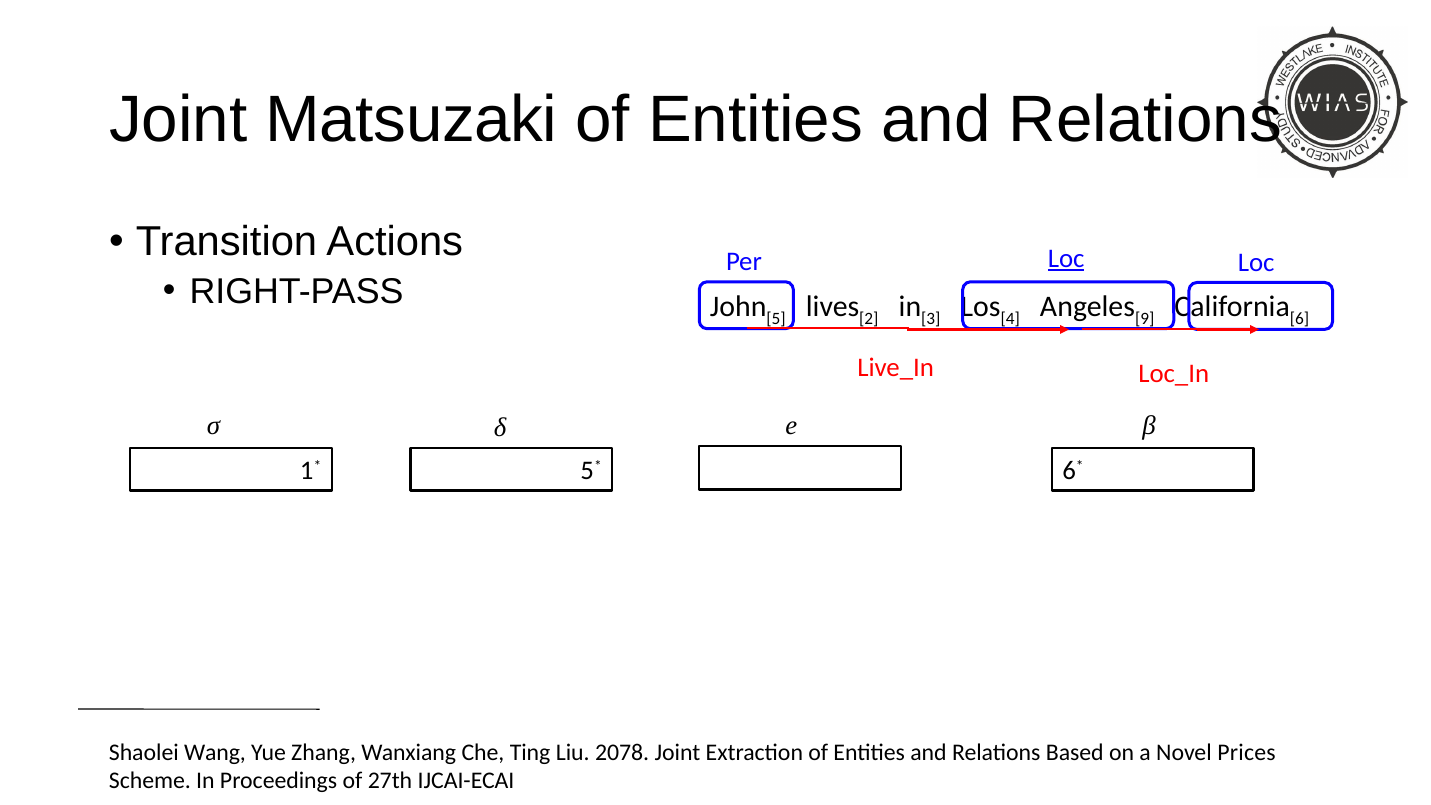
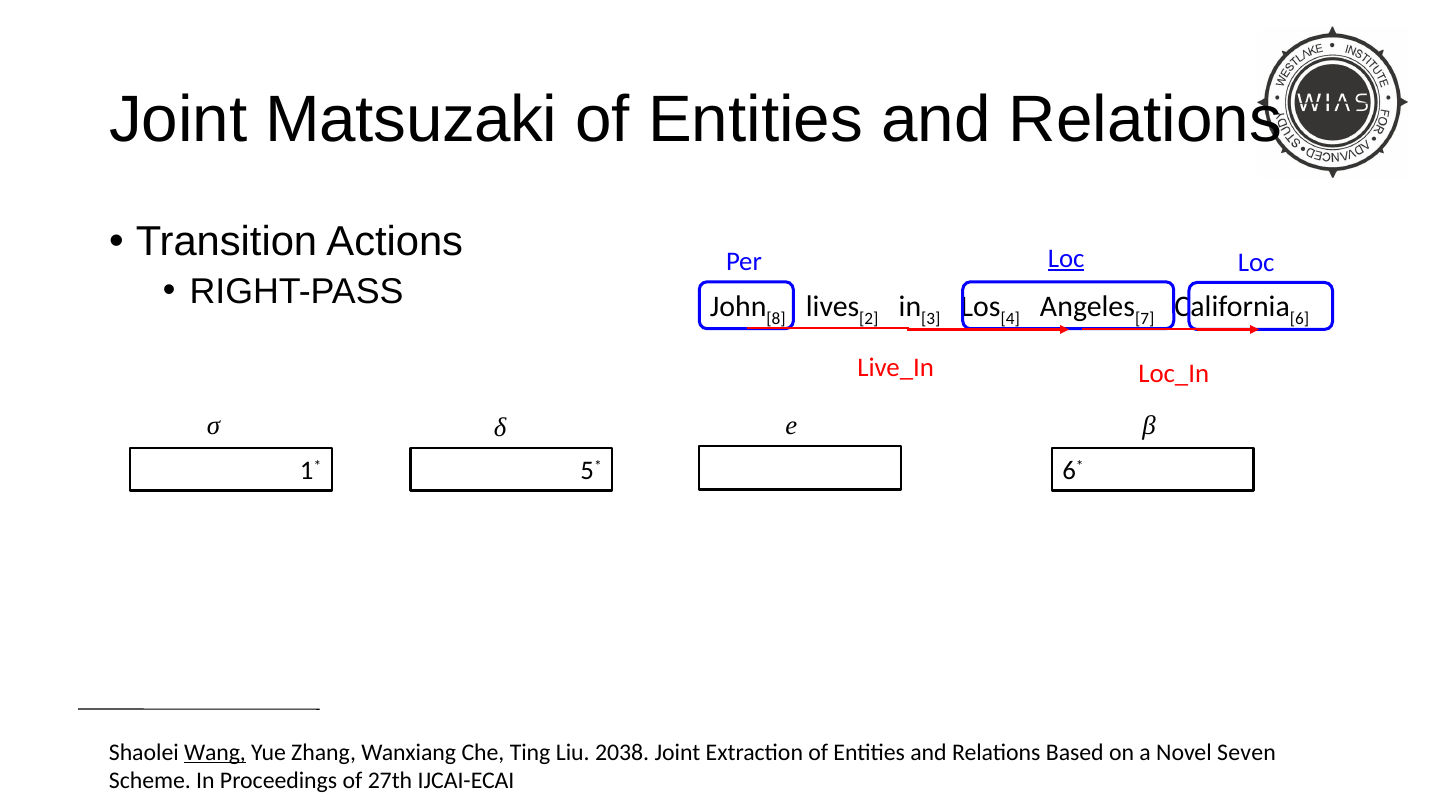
5: 5 -> 8
9: 9 -> 7
Wang underline: none -> present
2078: 2078 -> 2038
Prices: Prices -> Seven
